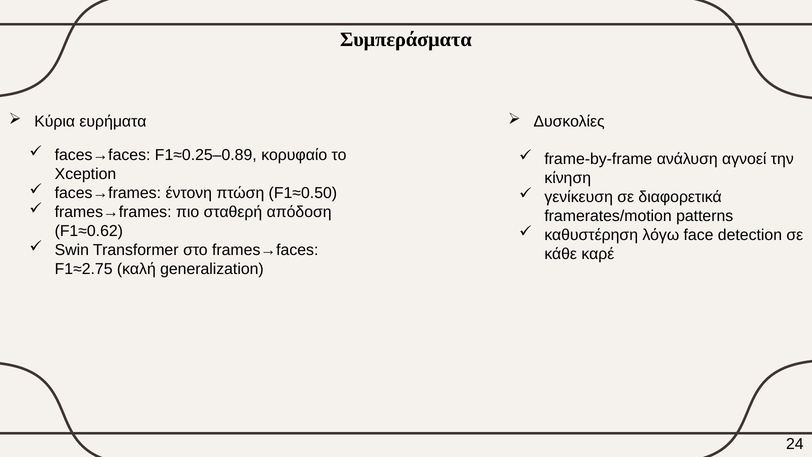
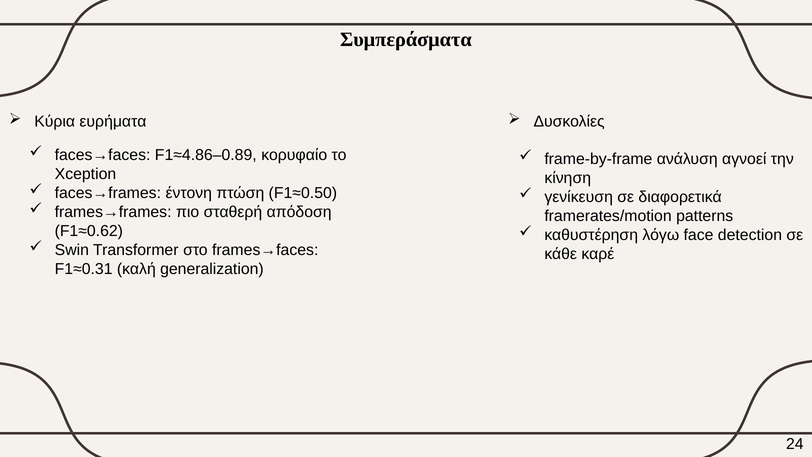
F1≈0.25–0.89: F1≈0.25–0.89 -> F1≈4.86–0.89
F1≈2.75: F1≈2.75 -> F1≈0.31
